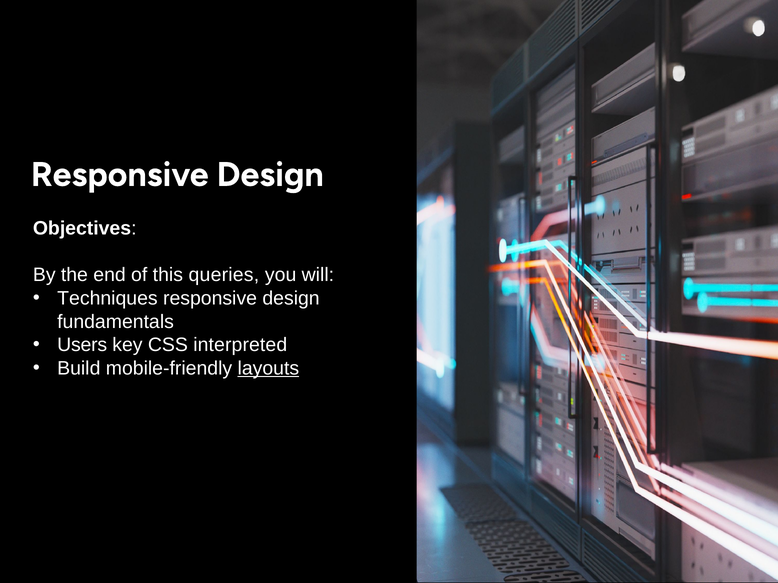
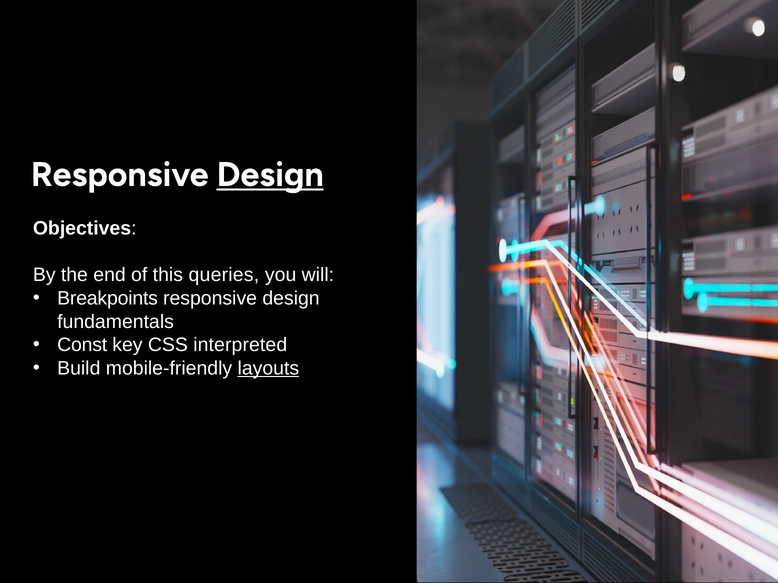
Design at (270, 175) underline: none -> present
Techniques: Techniques -> Breakpoints
Users: Users -> Const
